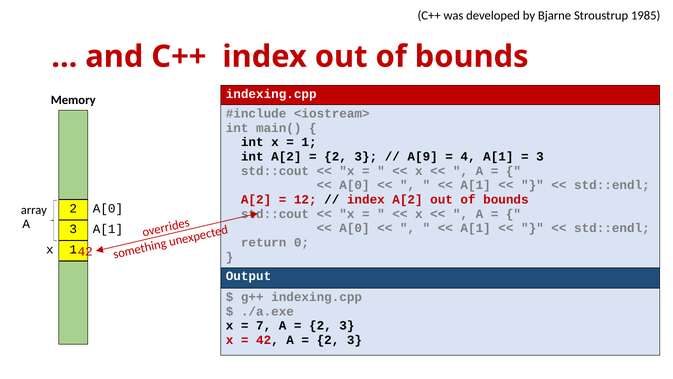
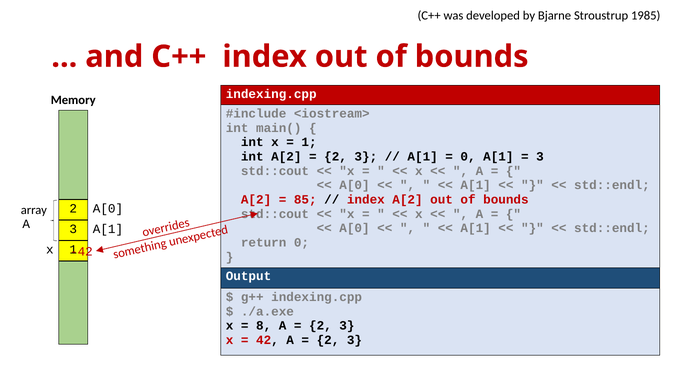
A[9 at (423, 156): A[9 -> A[1
4 at (468, 156): 4 -> 0
12: 12 -> 85
7: 7 -> 8
